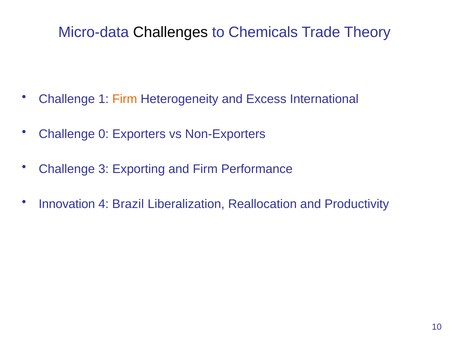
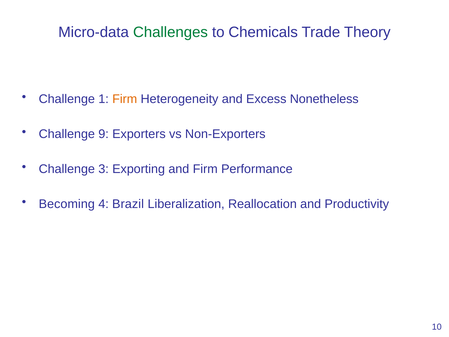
Challenges colour: black -> green
International: International -> Nonetheless
0: 0 -> 9
Innovation: Innovation -> Becoming
